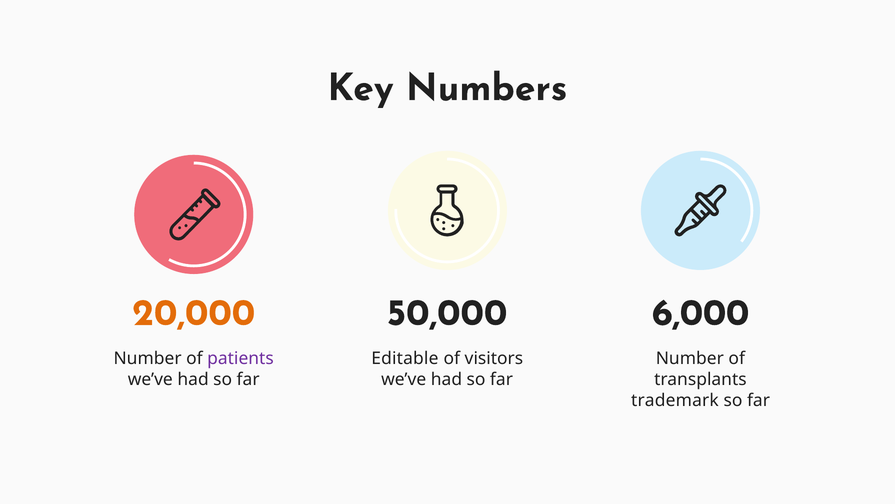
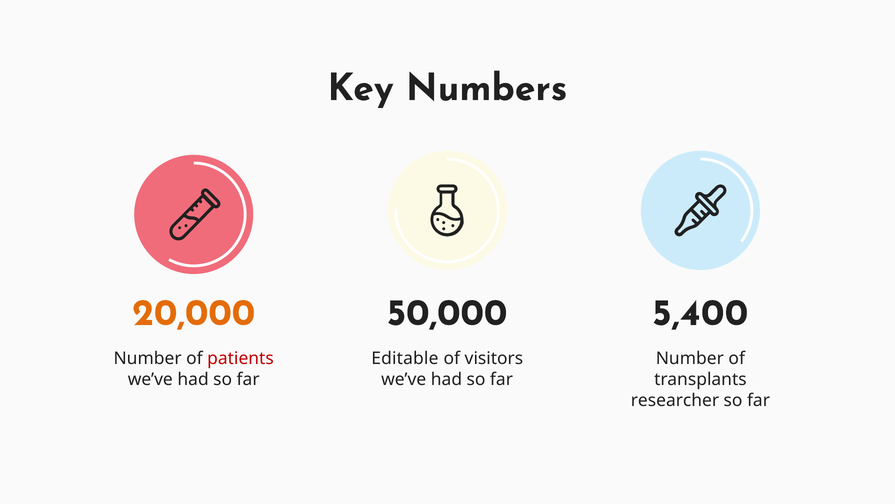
6,000: 6,000 -> 5,400
patients colour: purple -> red
trademark: trademark -> researcher
